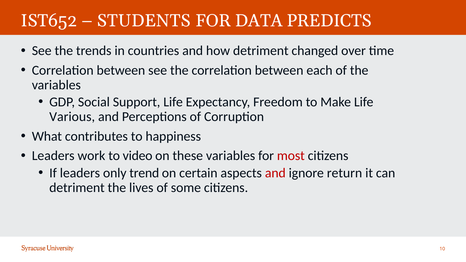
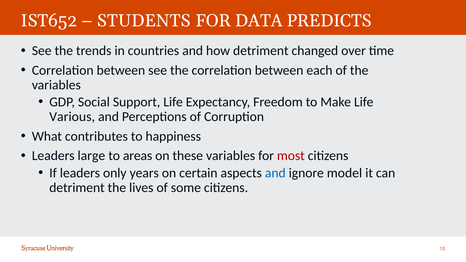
work: work -> large
video: video -> areas
trend: trend -> years
and at (275, 173) colour: red -> blue
return: return -> model
